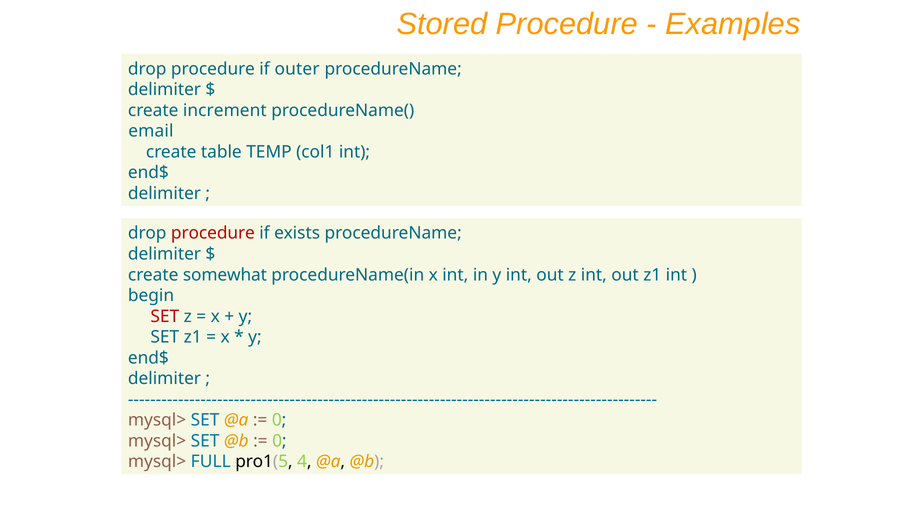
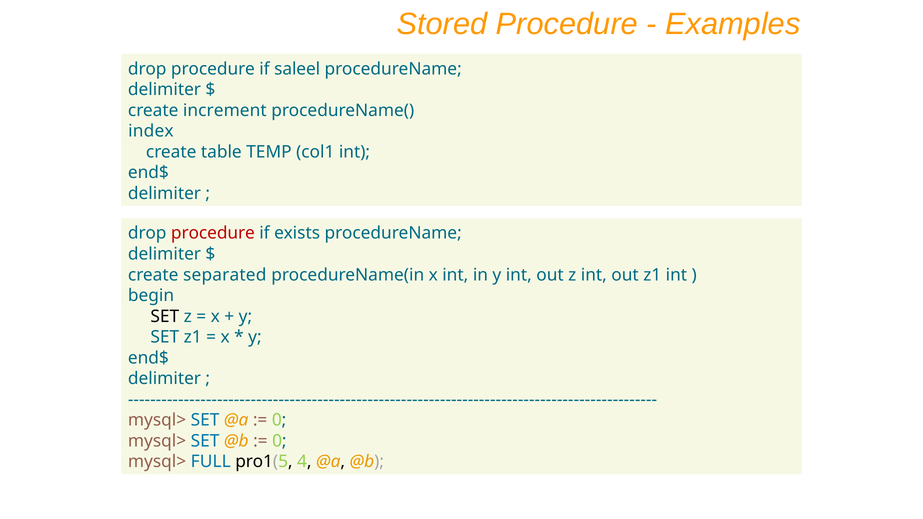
outer: outer -> saleel
email: email -> index
somewhat: somewhat -> separated
SET at (165, 316) colour: red -> black
